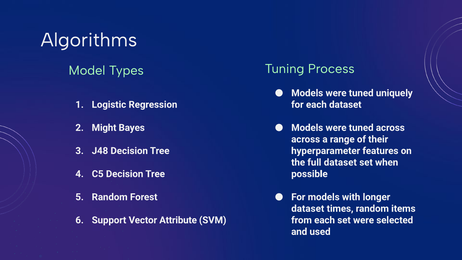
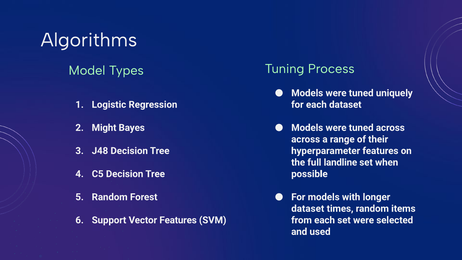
full dataset: dataset -> landline
Vector Attribute: Attribute -> Features
